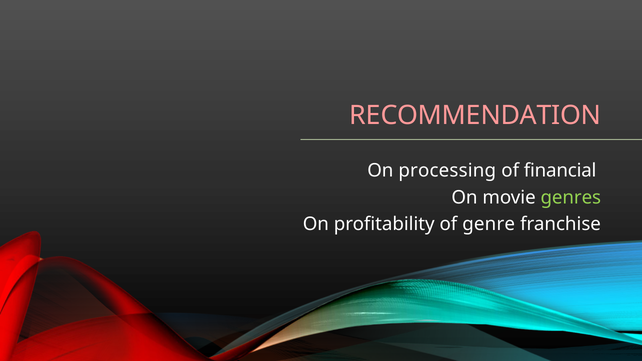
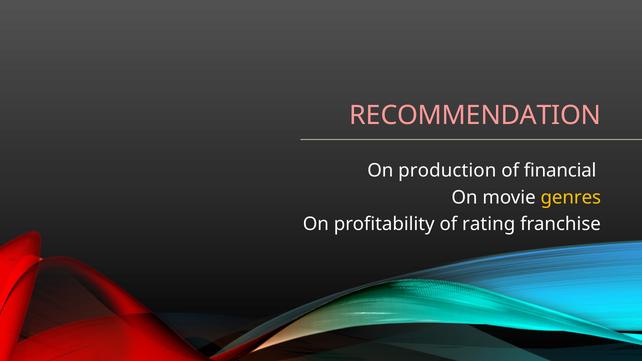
processing: processing -> production
genres colour: light green -> yellow
genre: genre -> rating
